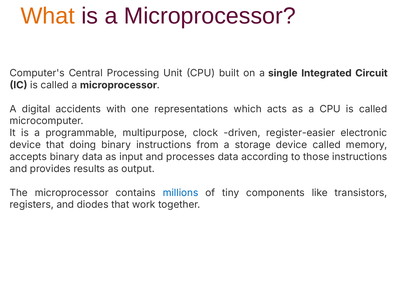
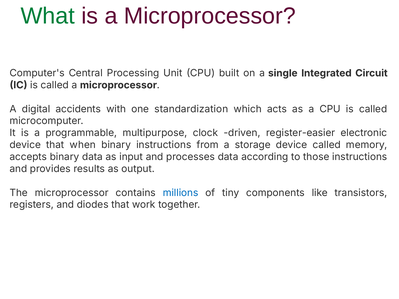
What colour: orange -> green
representations: representations -> standardization
doing: doing -> when
